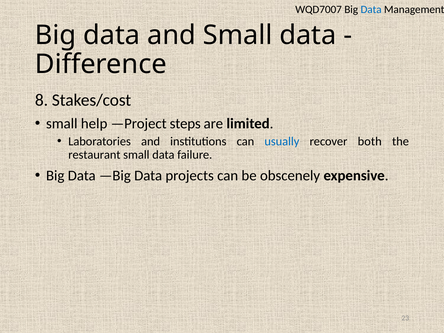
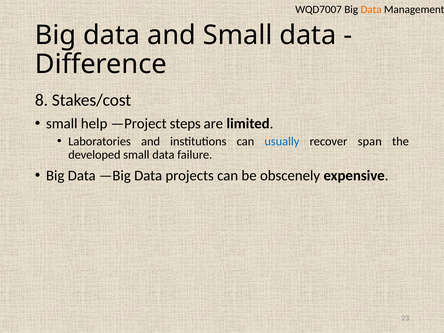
Data at (371, 10) colour: blue -> orange
both: both -> span
restaurant: restaurant -> developed
